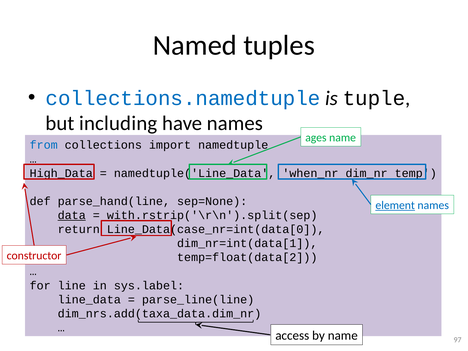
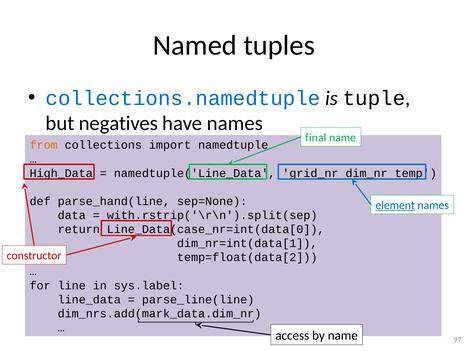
including: including -> negatives
ages: ages -> final
from colour: blue -> orange
when_nr: when_nr -> grid_nr
data underline: present -> none
dim_nrs.add(taxa_data.dim_nr: dim_nrs.add(taxa_data.dim_nr -> dim_nrs.add(mark_data.dim_nr
